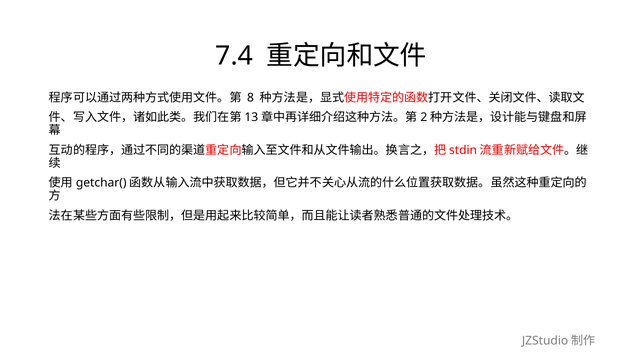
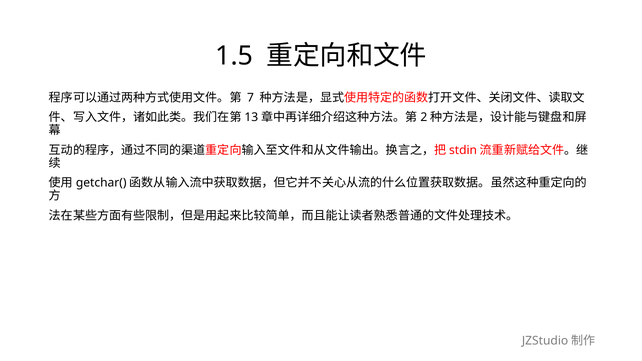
7.4: 7.4 -> 1.5
8: 8 -> 7
